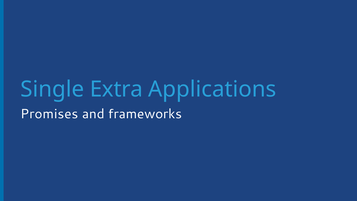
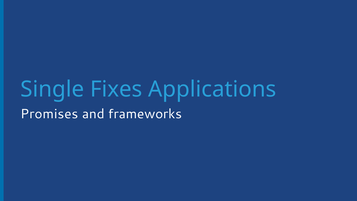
Extra: Extra -> Fixes
